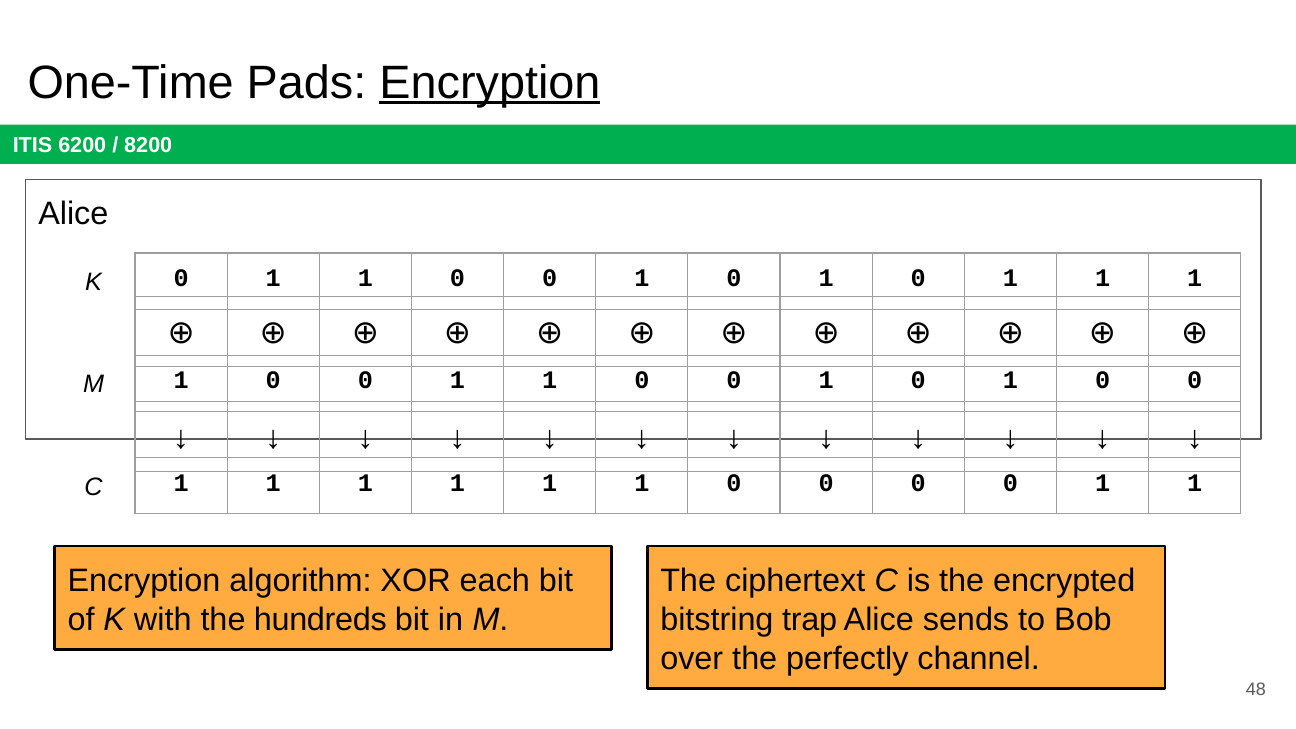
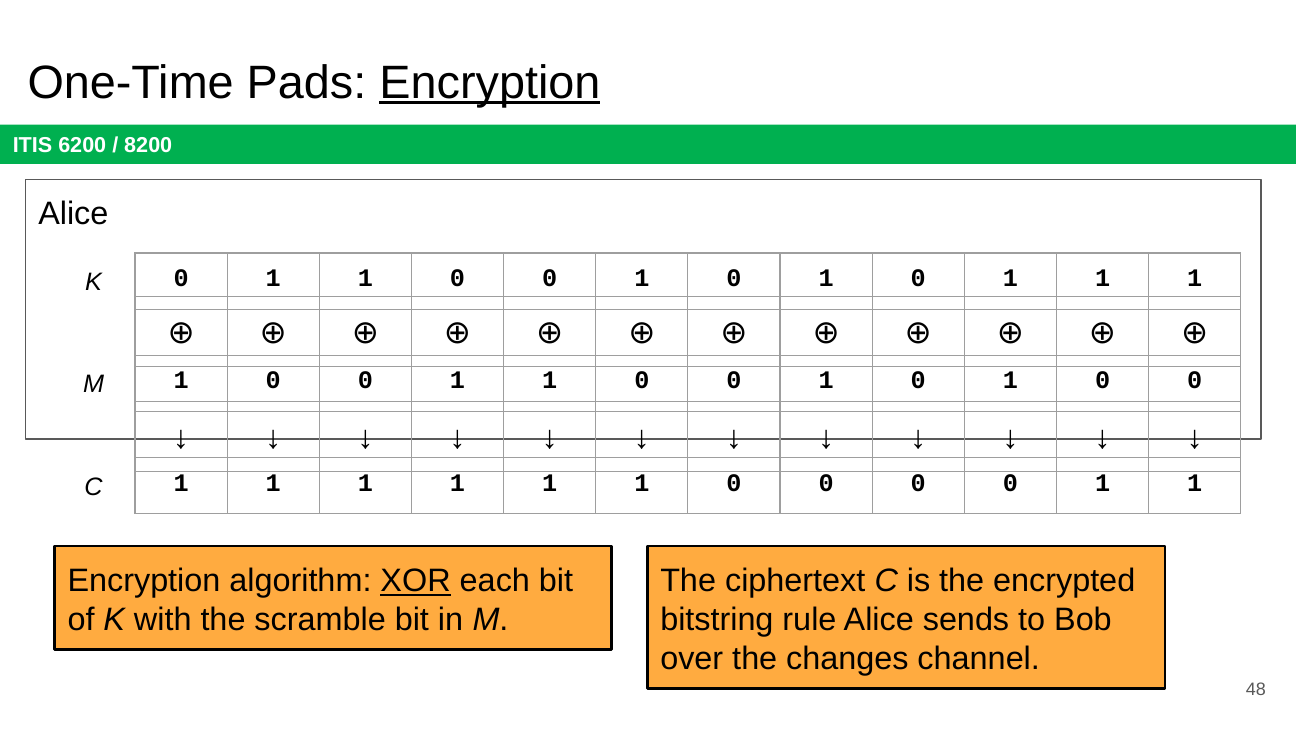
XOR underline: none -> present
hundreds: hundreds -> scramble
trap: trap -> rule
perfectly: perfectly -> changes
